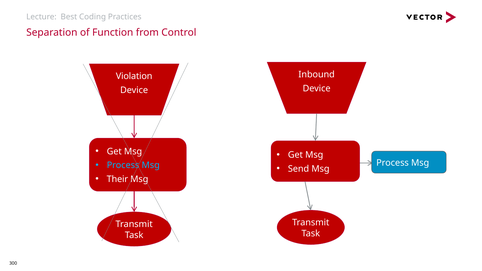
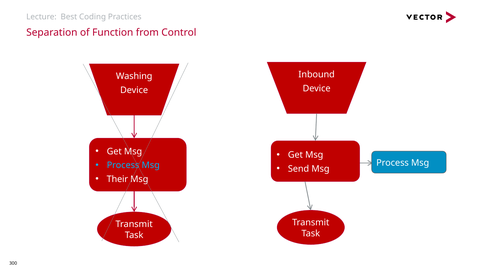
Violation: Violation -> Washing
